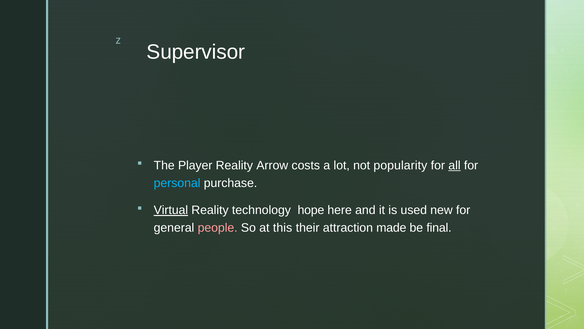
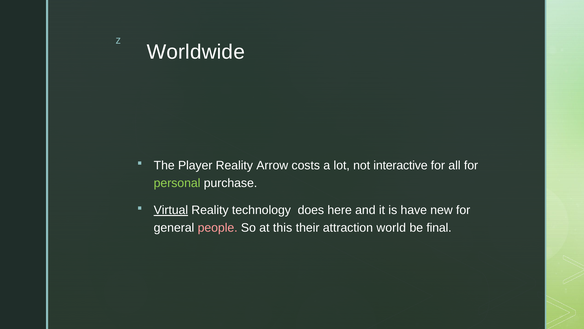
Supervisor: Supervisor -> Worldwide
popularity: popularity -> interactive
all underline: present -> none
personal colour: light blue -> light green
hope: hope -> does
used: used -> have
made: made -> world
